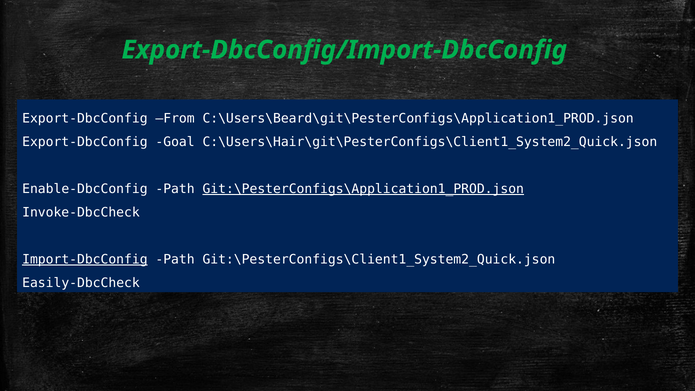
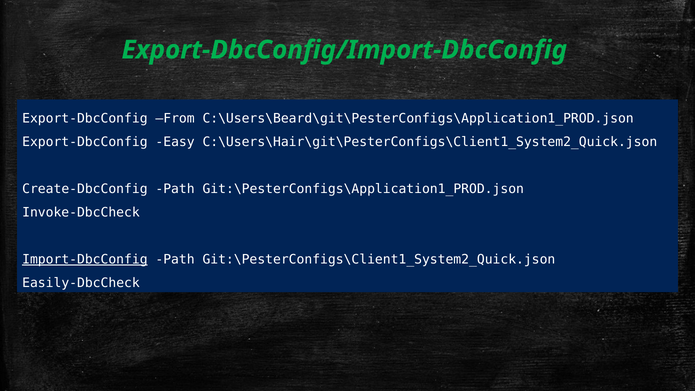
Goal: Goal -> Easy
Enable-DbcConfig: Enable-DbcConfig -> Create-DbcConfig
Git:\PesterConfigs\Application1_PROD.json underline: present -> none
